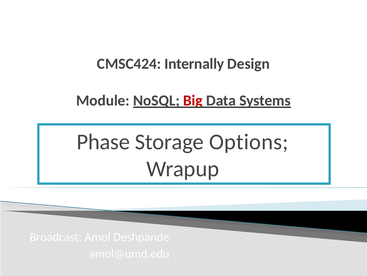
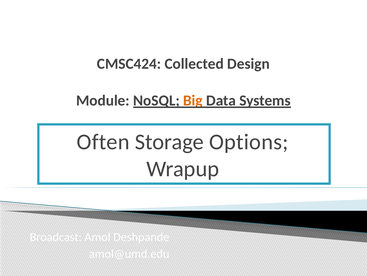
Internally: Internally -> Collected
Big colour: red -> orange
Phase: Phase -> Often
